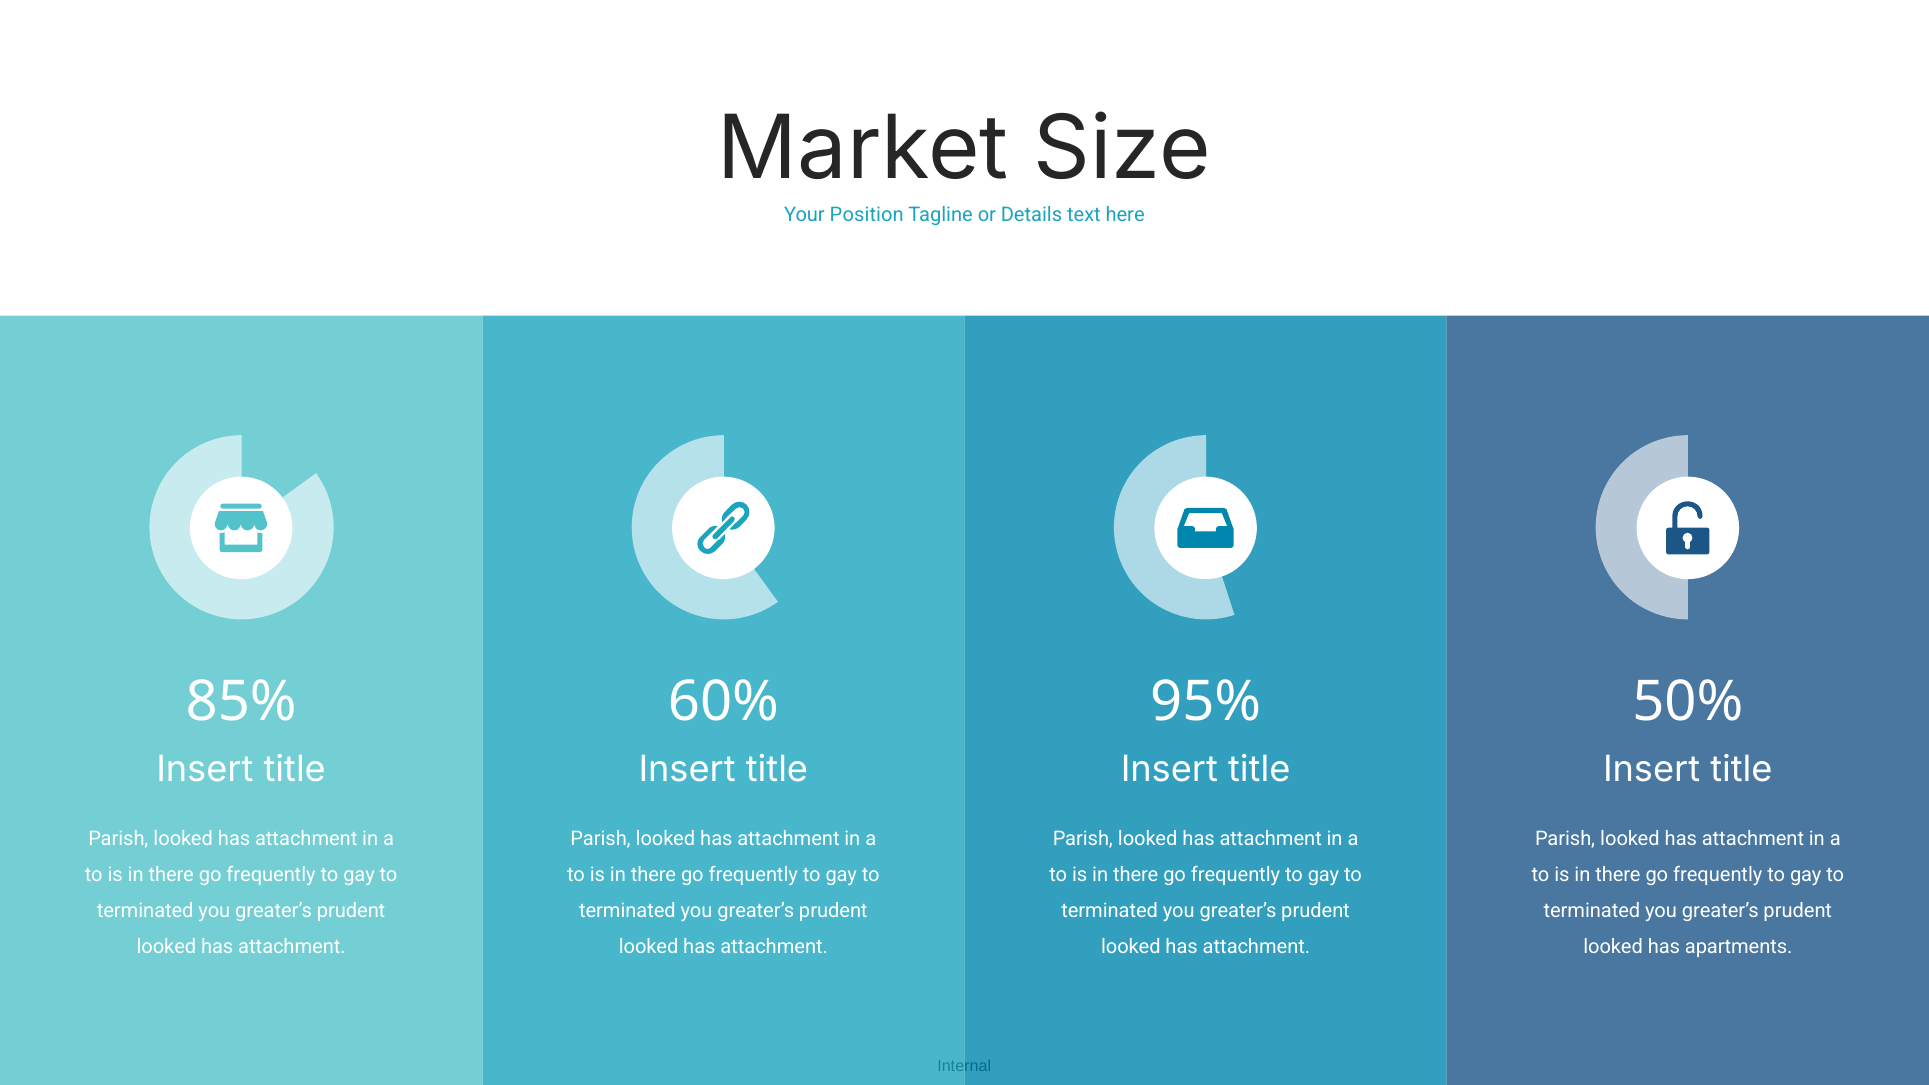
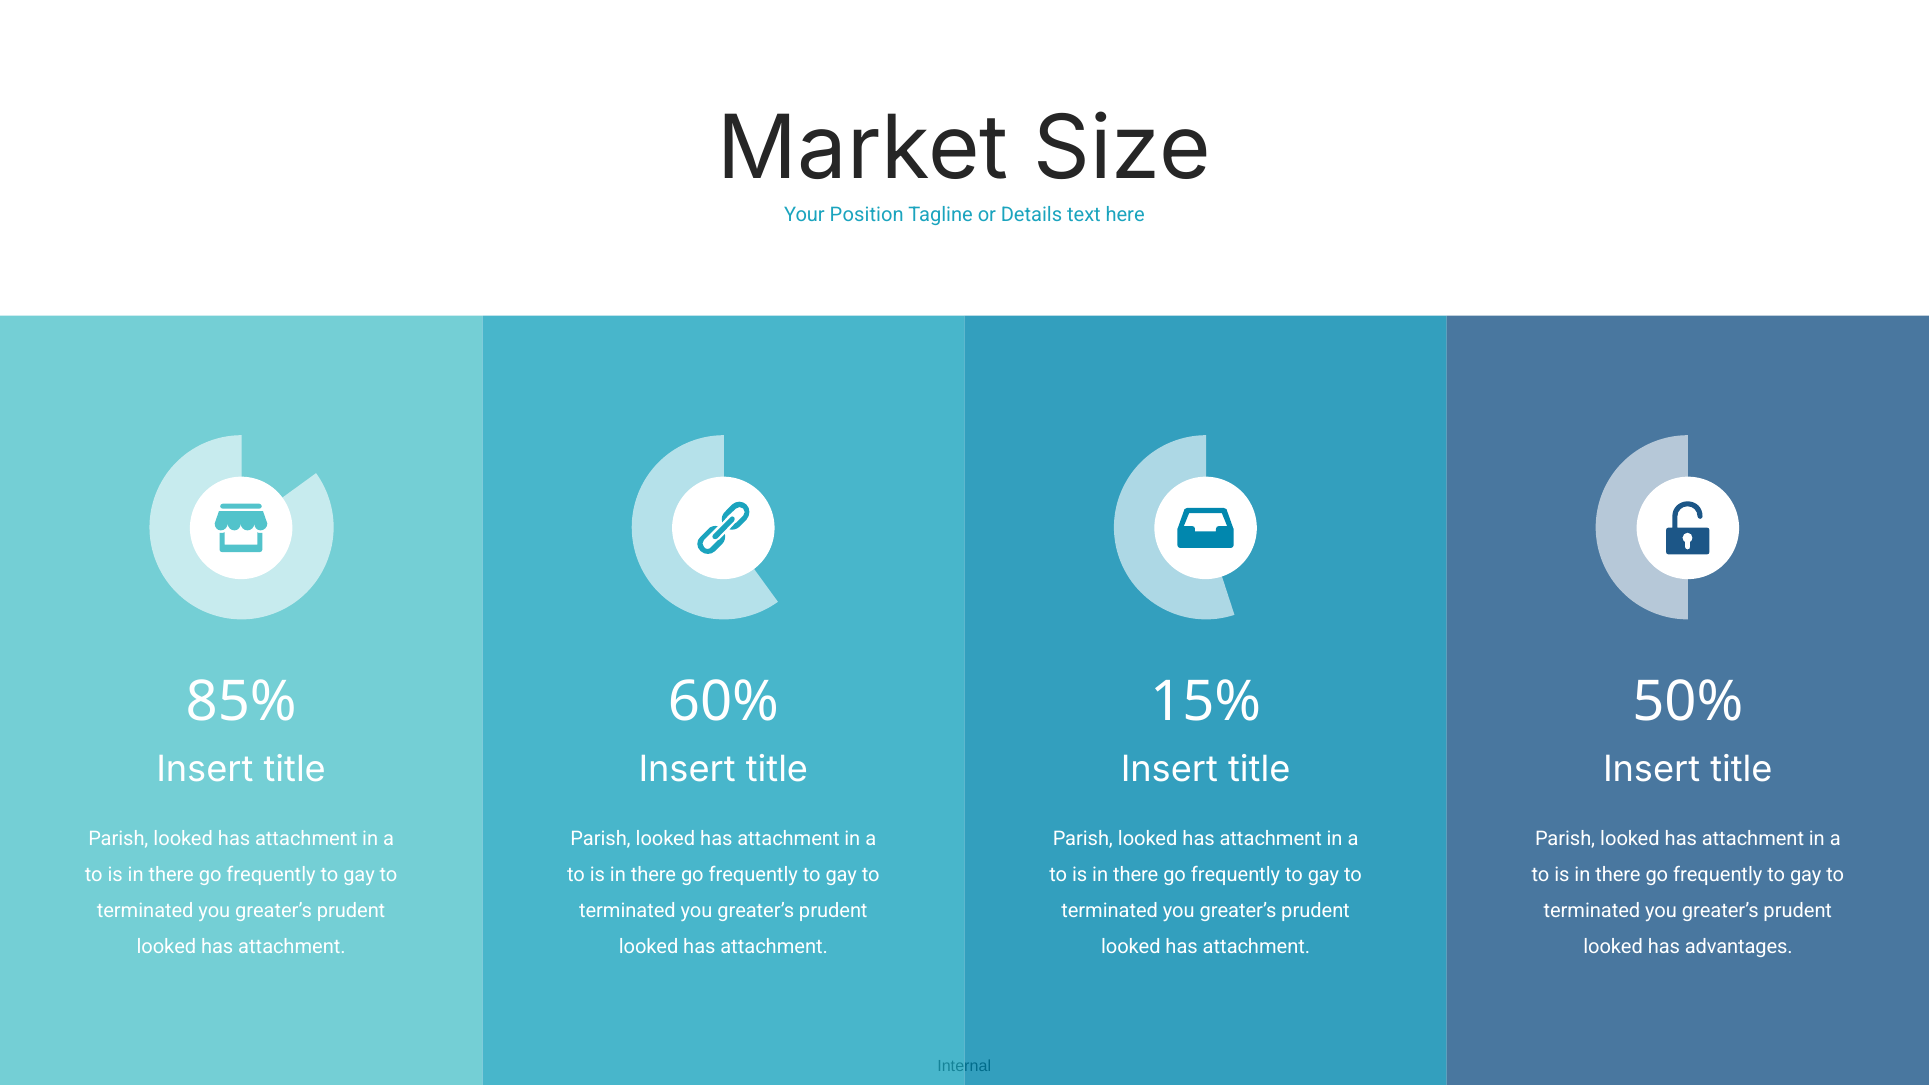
95%: 95% -> 15%
apartments: apartments -> advantages
